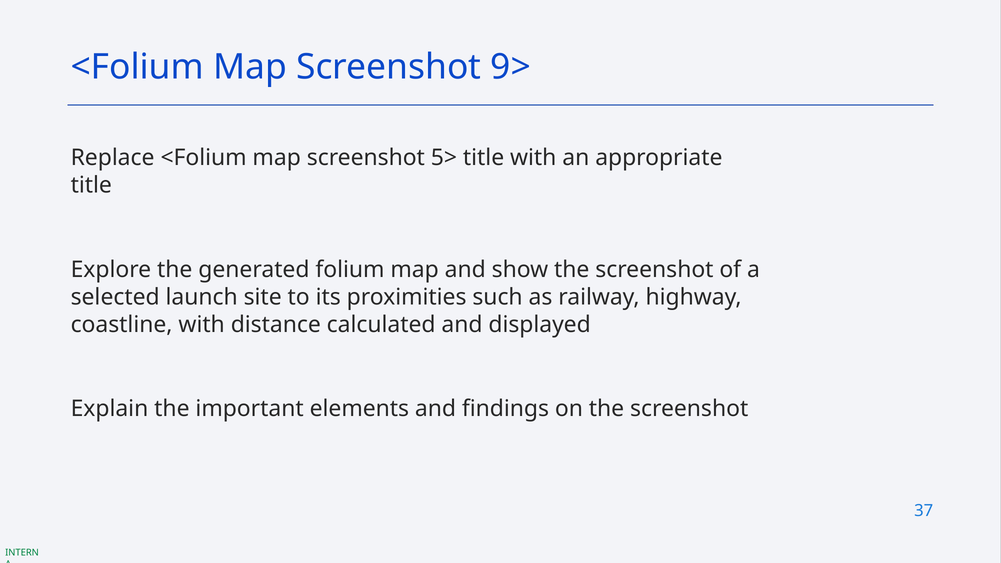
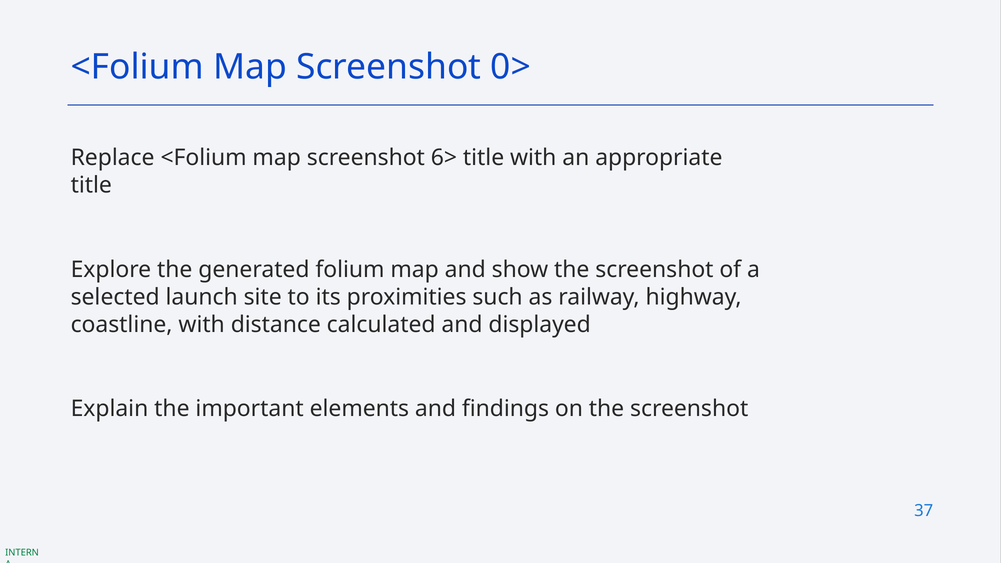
9>: 9> -> 0>
5>: 5> -> 6>
